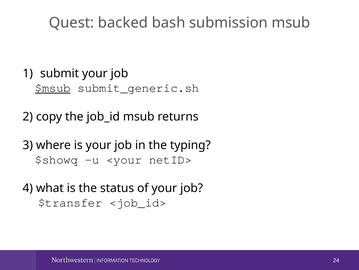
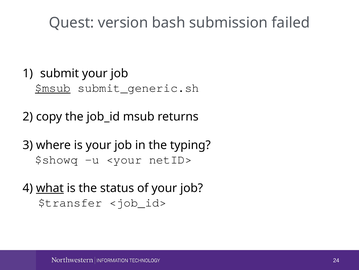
backed: backed -> version
submission msub: msub -> failed
what underline: none -> present
